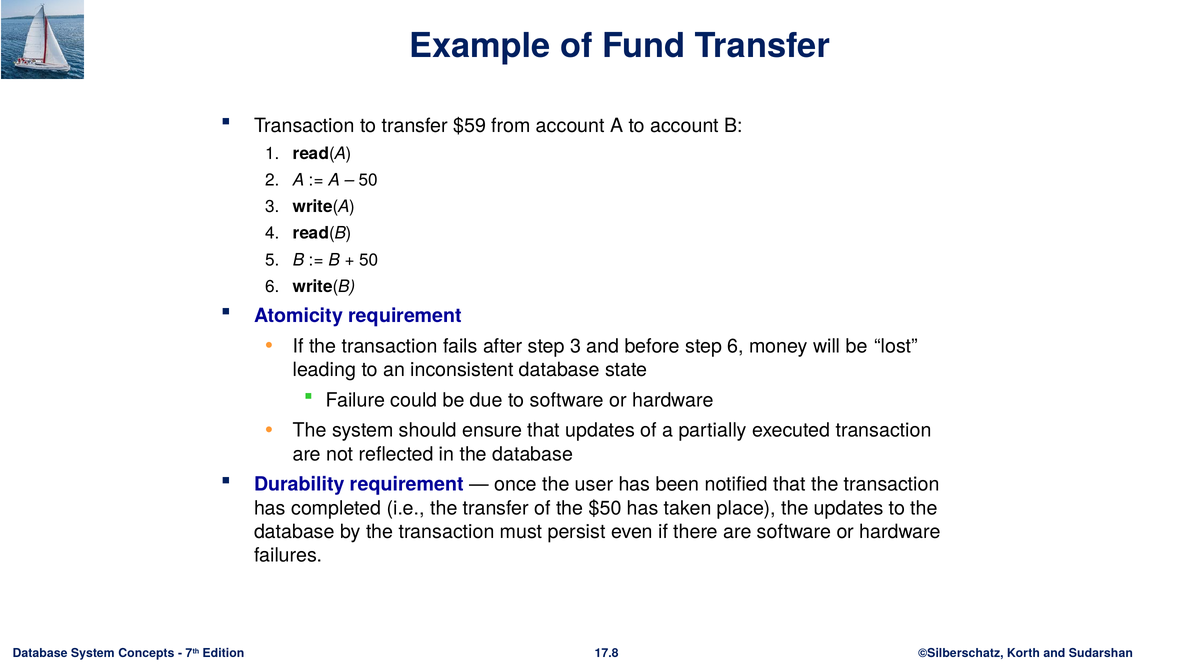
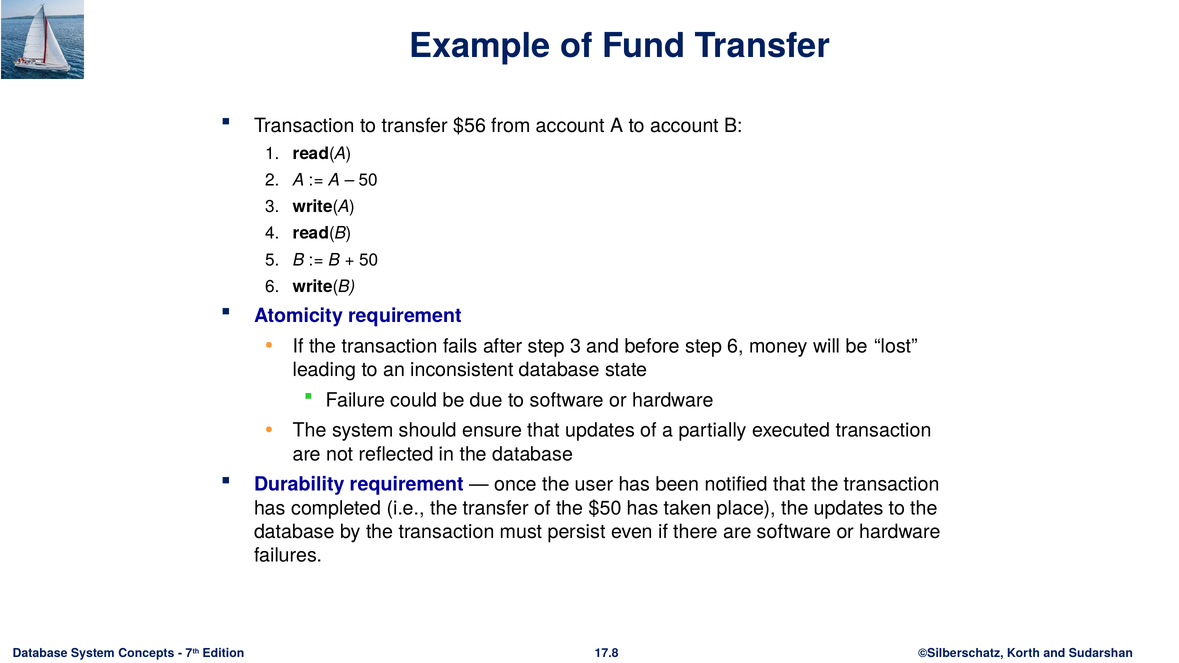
$59: $59 -> $56
